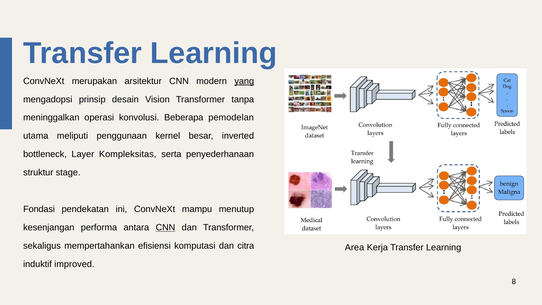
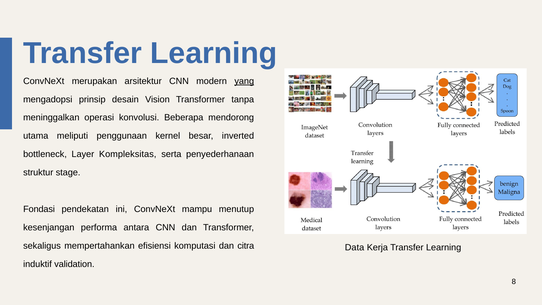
pemodelan: pemodelan -> mendorong
CNN at (165, 228) underline: present -> none
Area: Area -> Data
improved: improved -> validation
